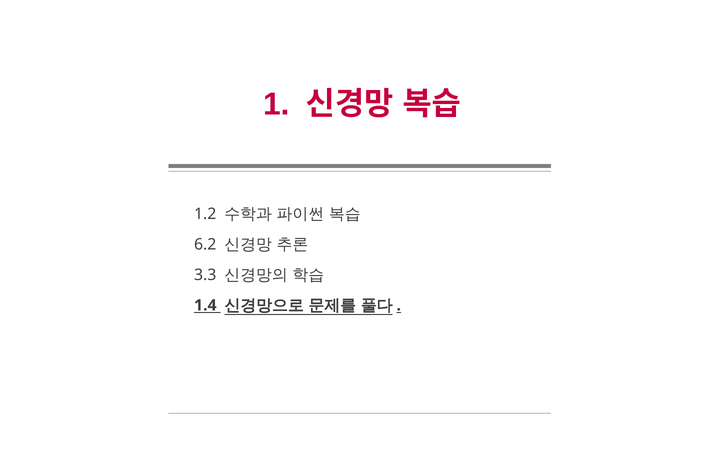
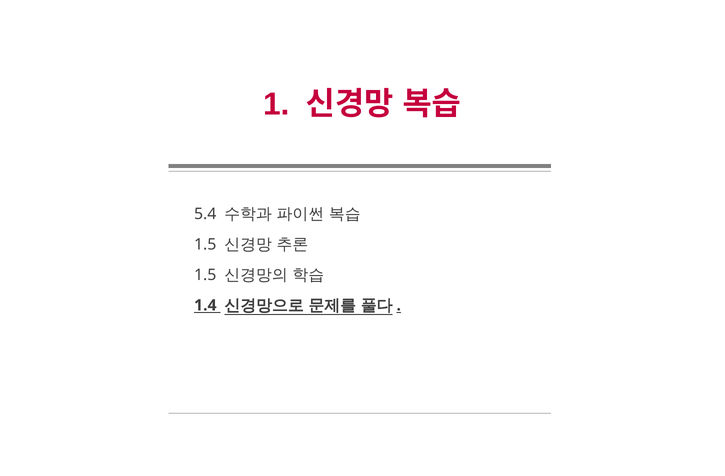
1.2: 1.2 -> 5.4
6.2 at (205, 245): 6.2 -> 1.5
3.3 at (205, 275): 3.3 -> 1.5
